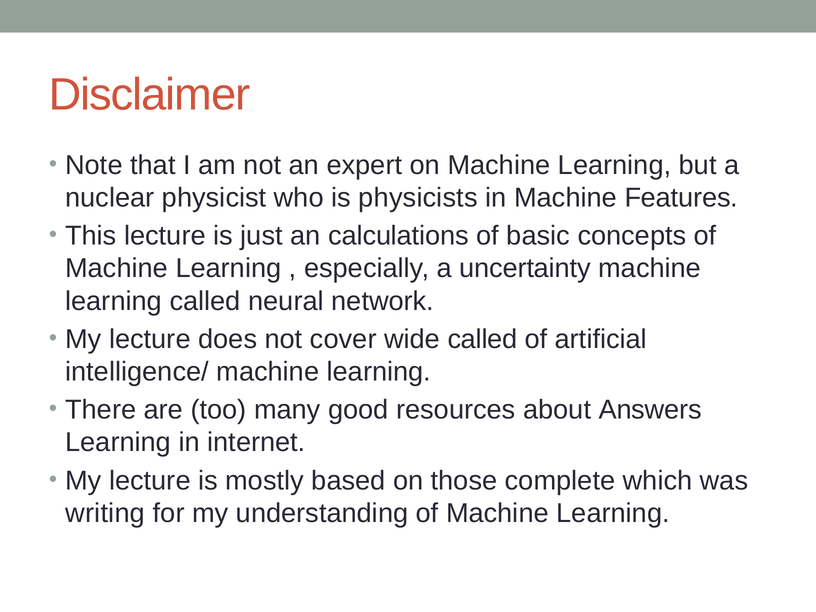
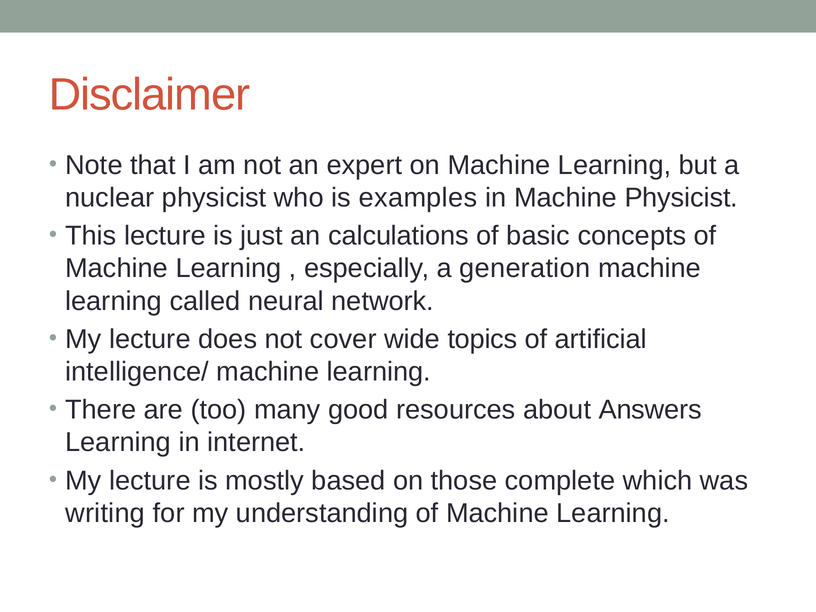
physicists: physicists -> examples
Machine Features: Features -> Physicist
uncertainty: uncertainty -> generation
wide called: called -> topics
